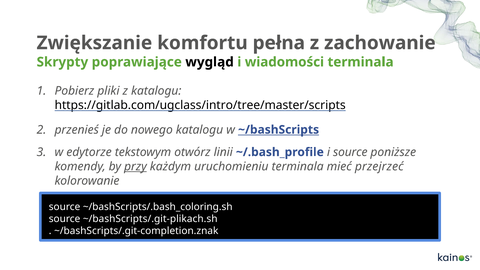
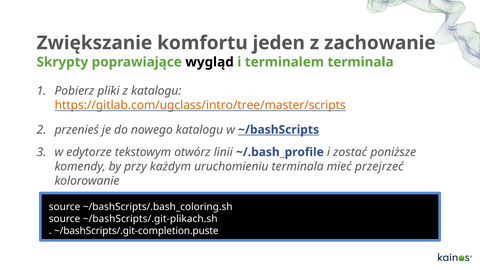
pełna: pełna -> jeden
wiadomości: wiadomości -> terminalem
https://gitlab.com/ugclass/intro/tree/master/scripts colour: black -> orange
i source: source -> zostać
przy underline: present -> none
~/bashScripts/.git-completion.znak: ~/bashScripts/.git-completion.znak -> ~/bashScripts/.git-completion.puste
